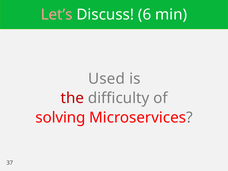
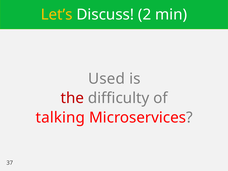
Let’s colour: pink -> yellow
6: 6 -> 2
solving: solving -> talking
